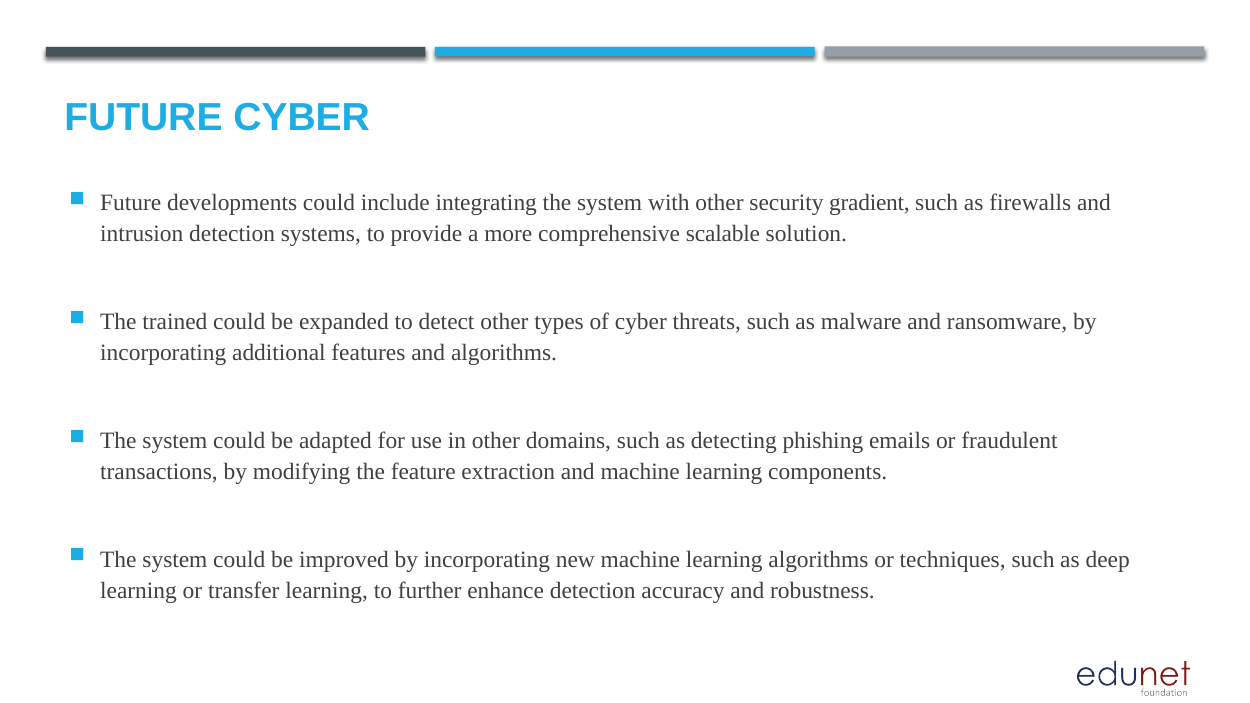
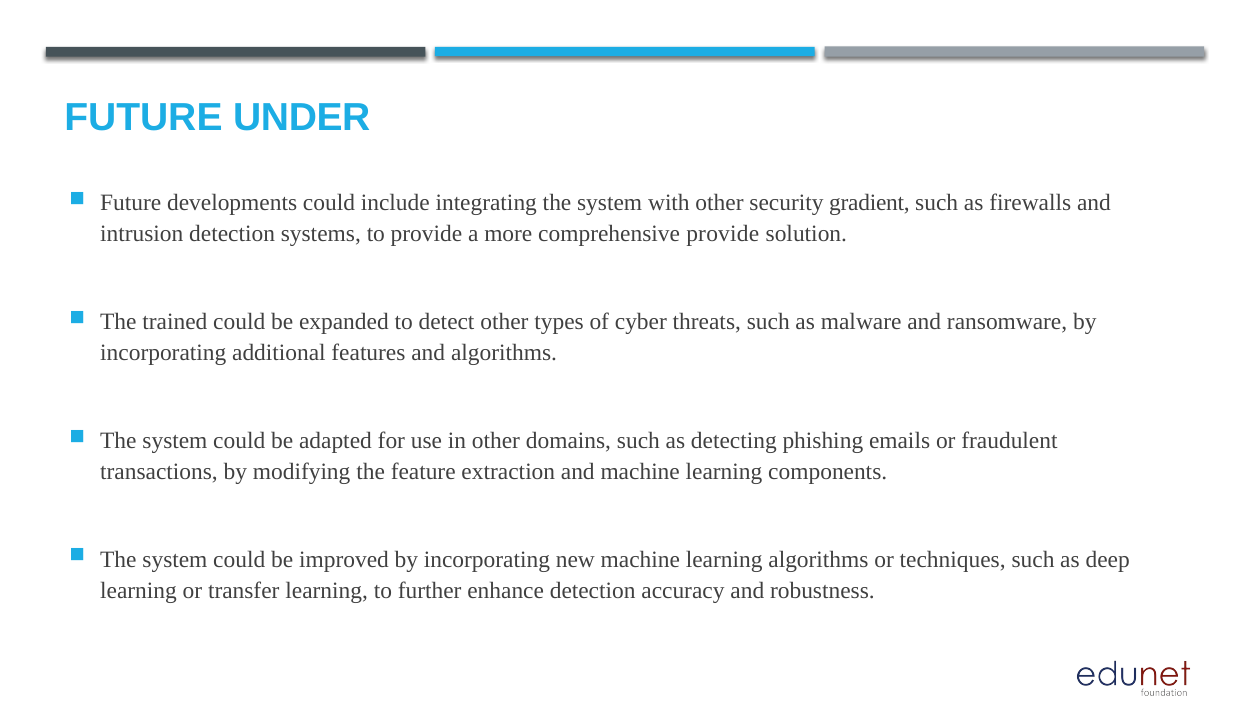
FUTURE CYBER: CYBER -> UNDER
comprehensive scalable: scalable -> provide
